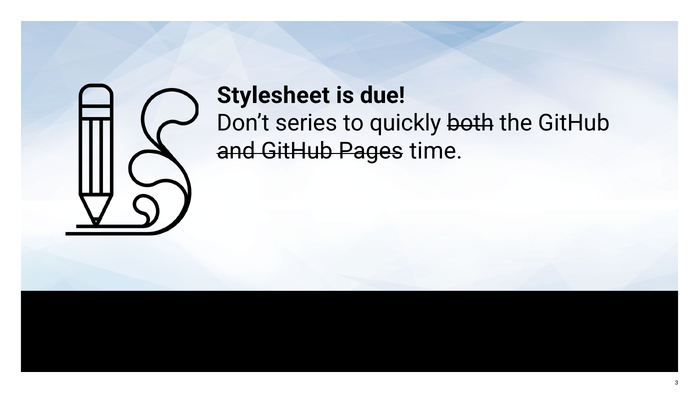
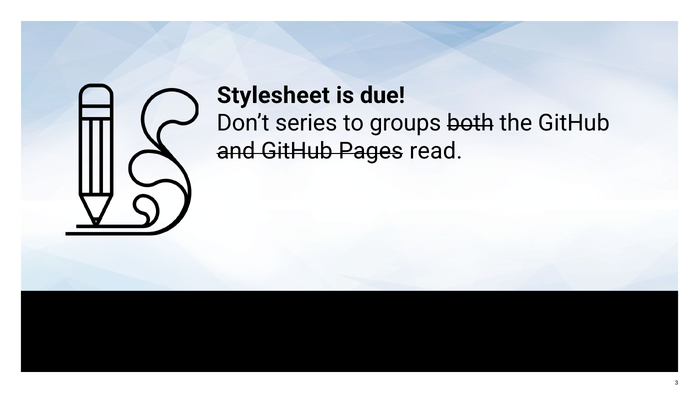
quickly: quickly -> groups
time: time -> read
